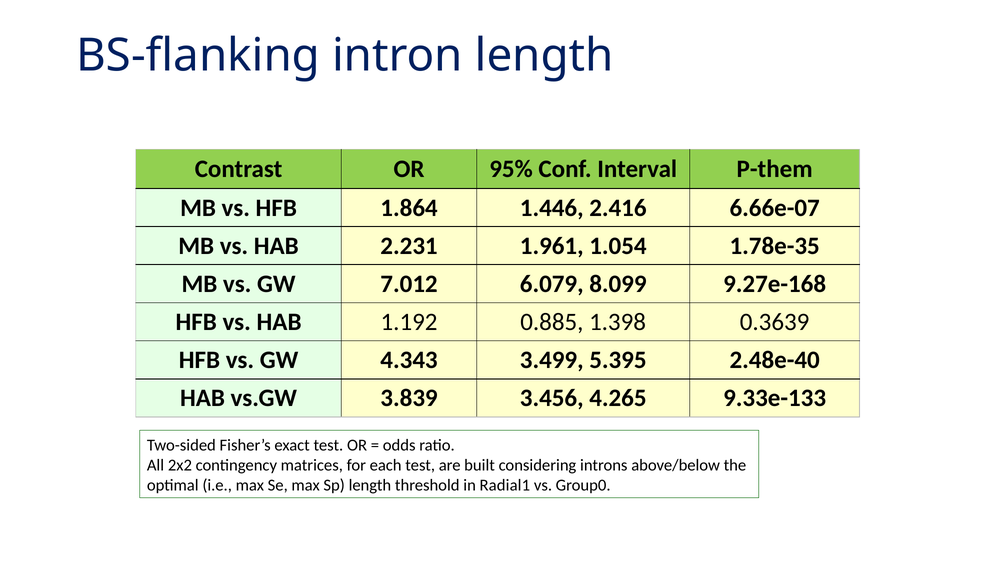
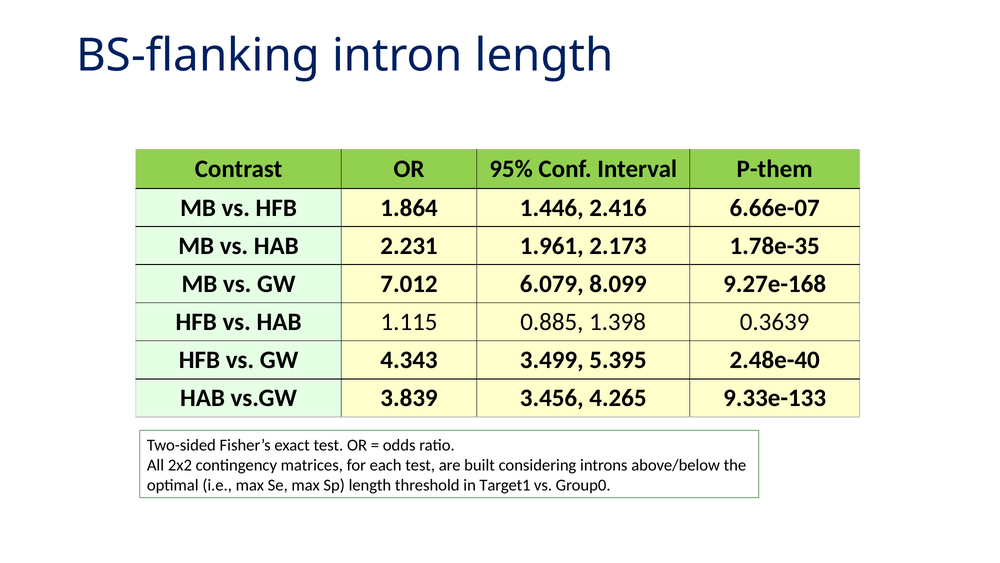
1.054: 1.054 -> 2.173
1.192: 1.192 -> 1.115
Radial1: Radial1 -> Target1
